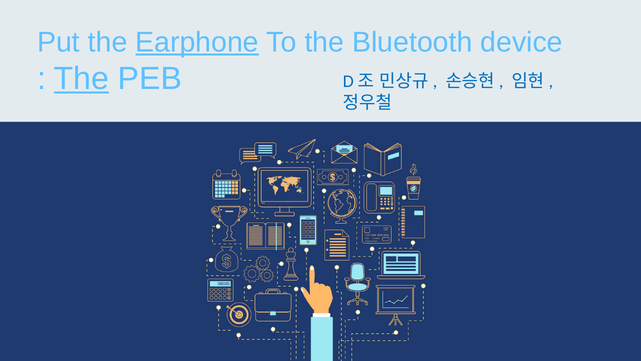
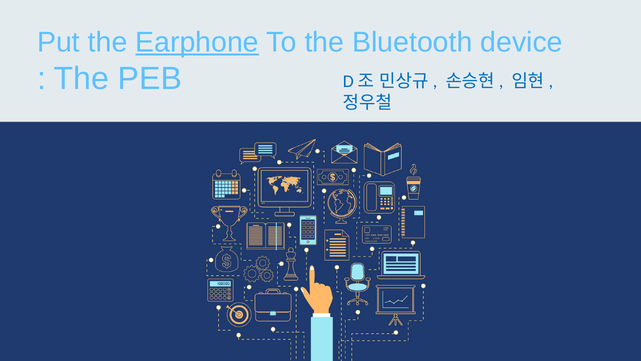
The at (82, 79) underline: present -> none
